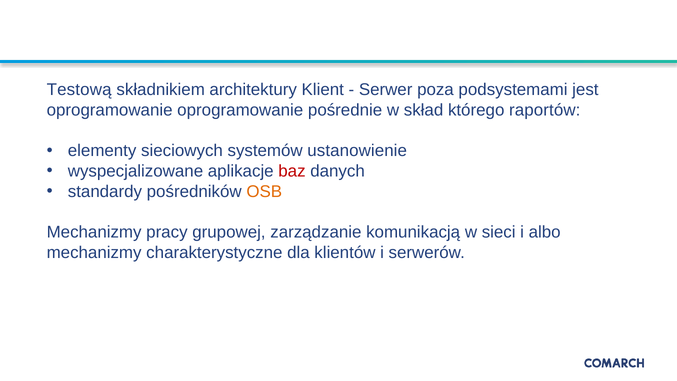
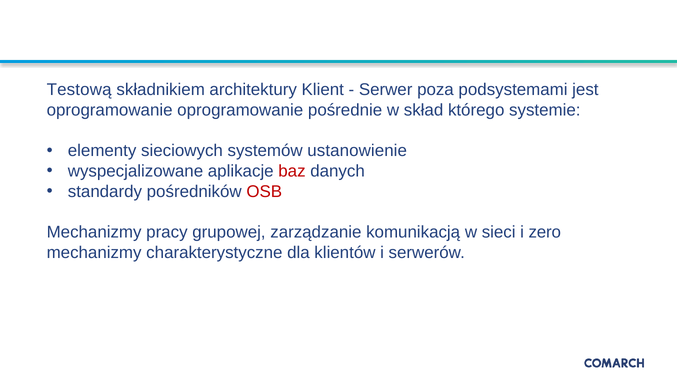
raportów: raportów -> systemie
OSB colour: orange -> red
albo: albo -> zero
